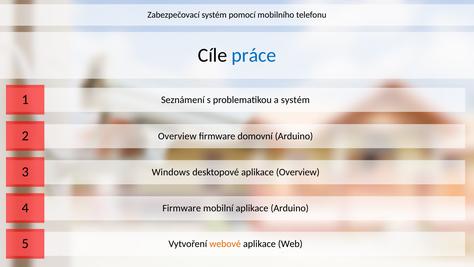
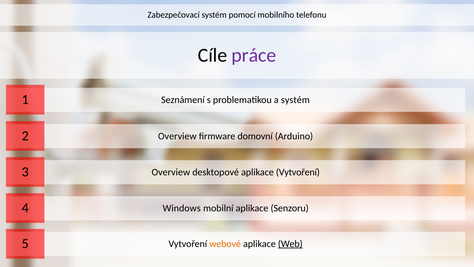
práce colour: blue -> purple
Windows at (171, 172): Windows -> Overview
aplikace Overview: Overview -> Vytvoření
Firmware at (182, 208): Firmware -> Windows
aplikace Arduino: Arduino -> Senzoru
Web underline: none -> present
